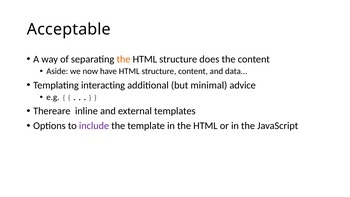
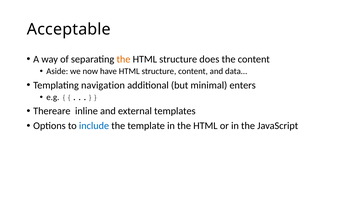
interacting: interacting -> navigation
advice: advice -> enters
include colour: purple -> blue
